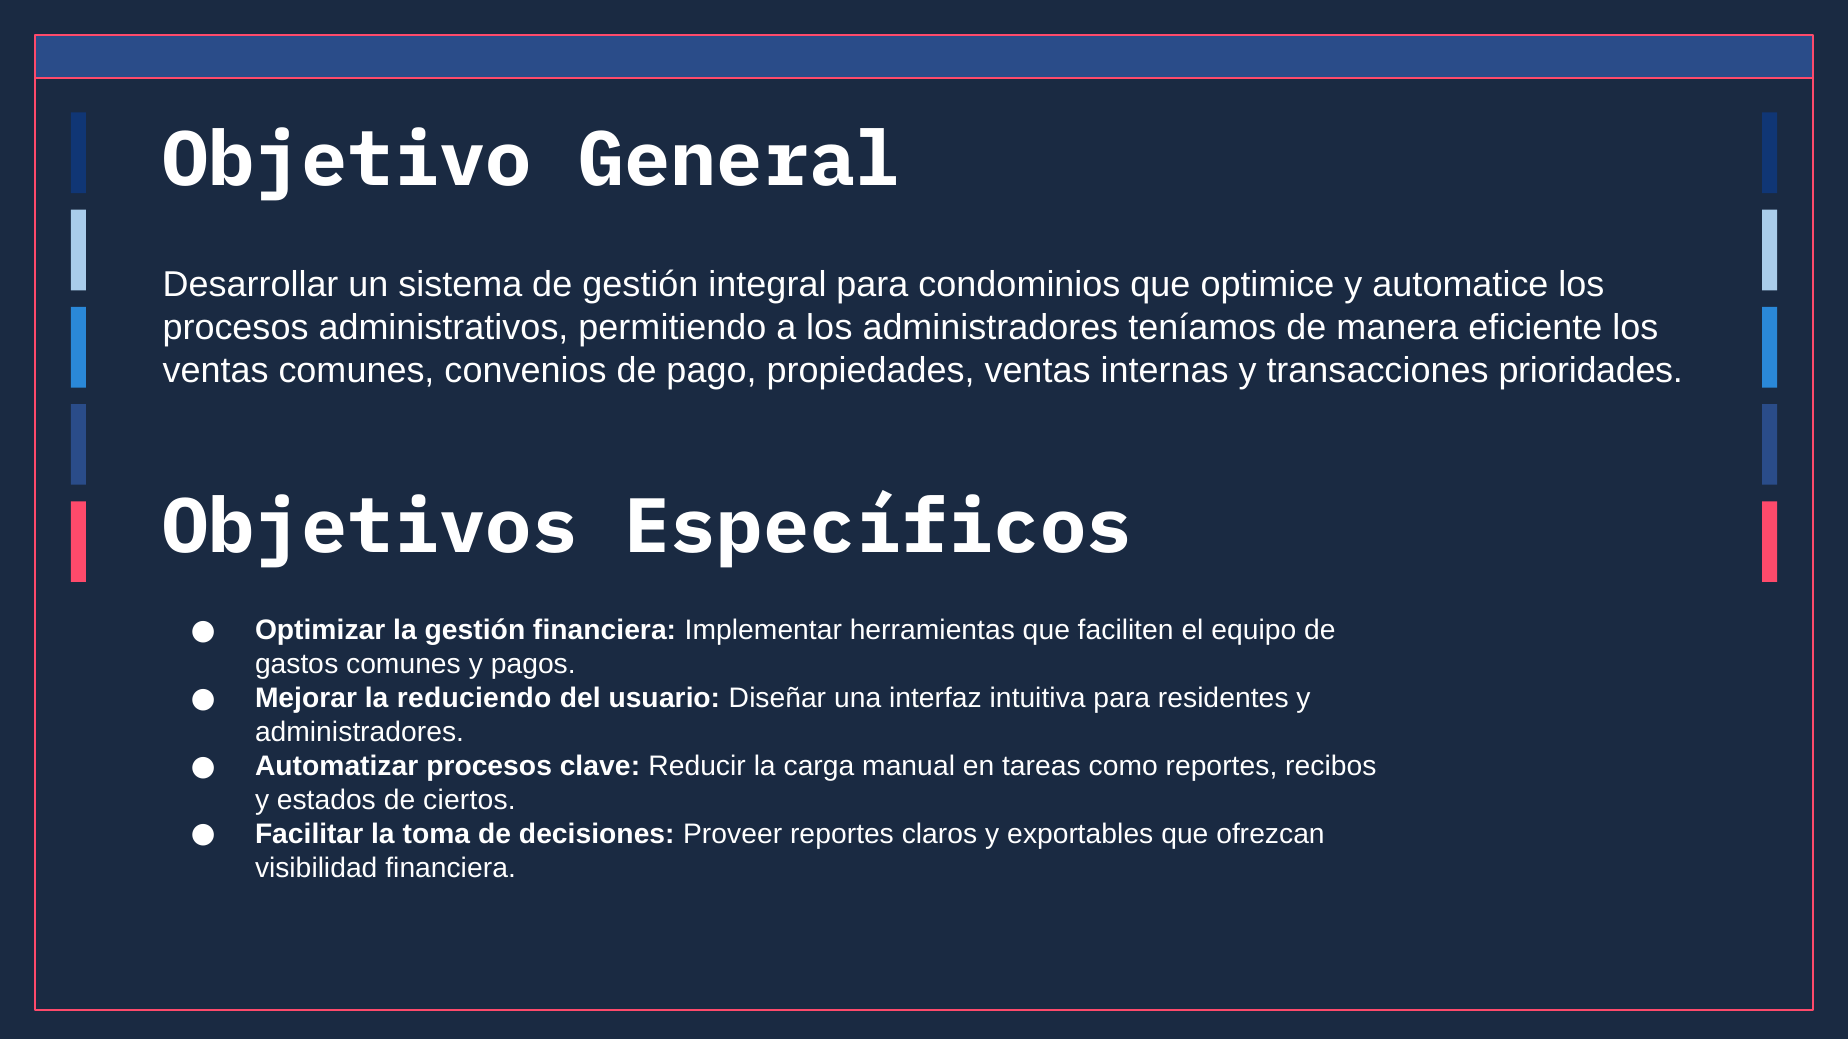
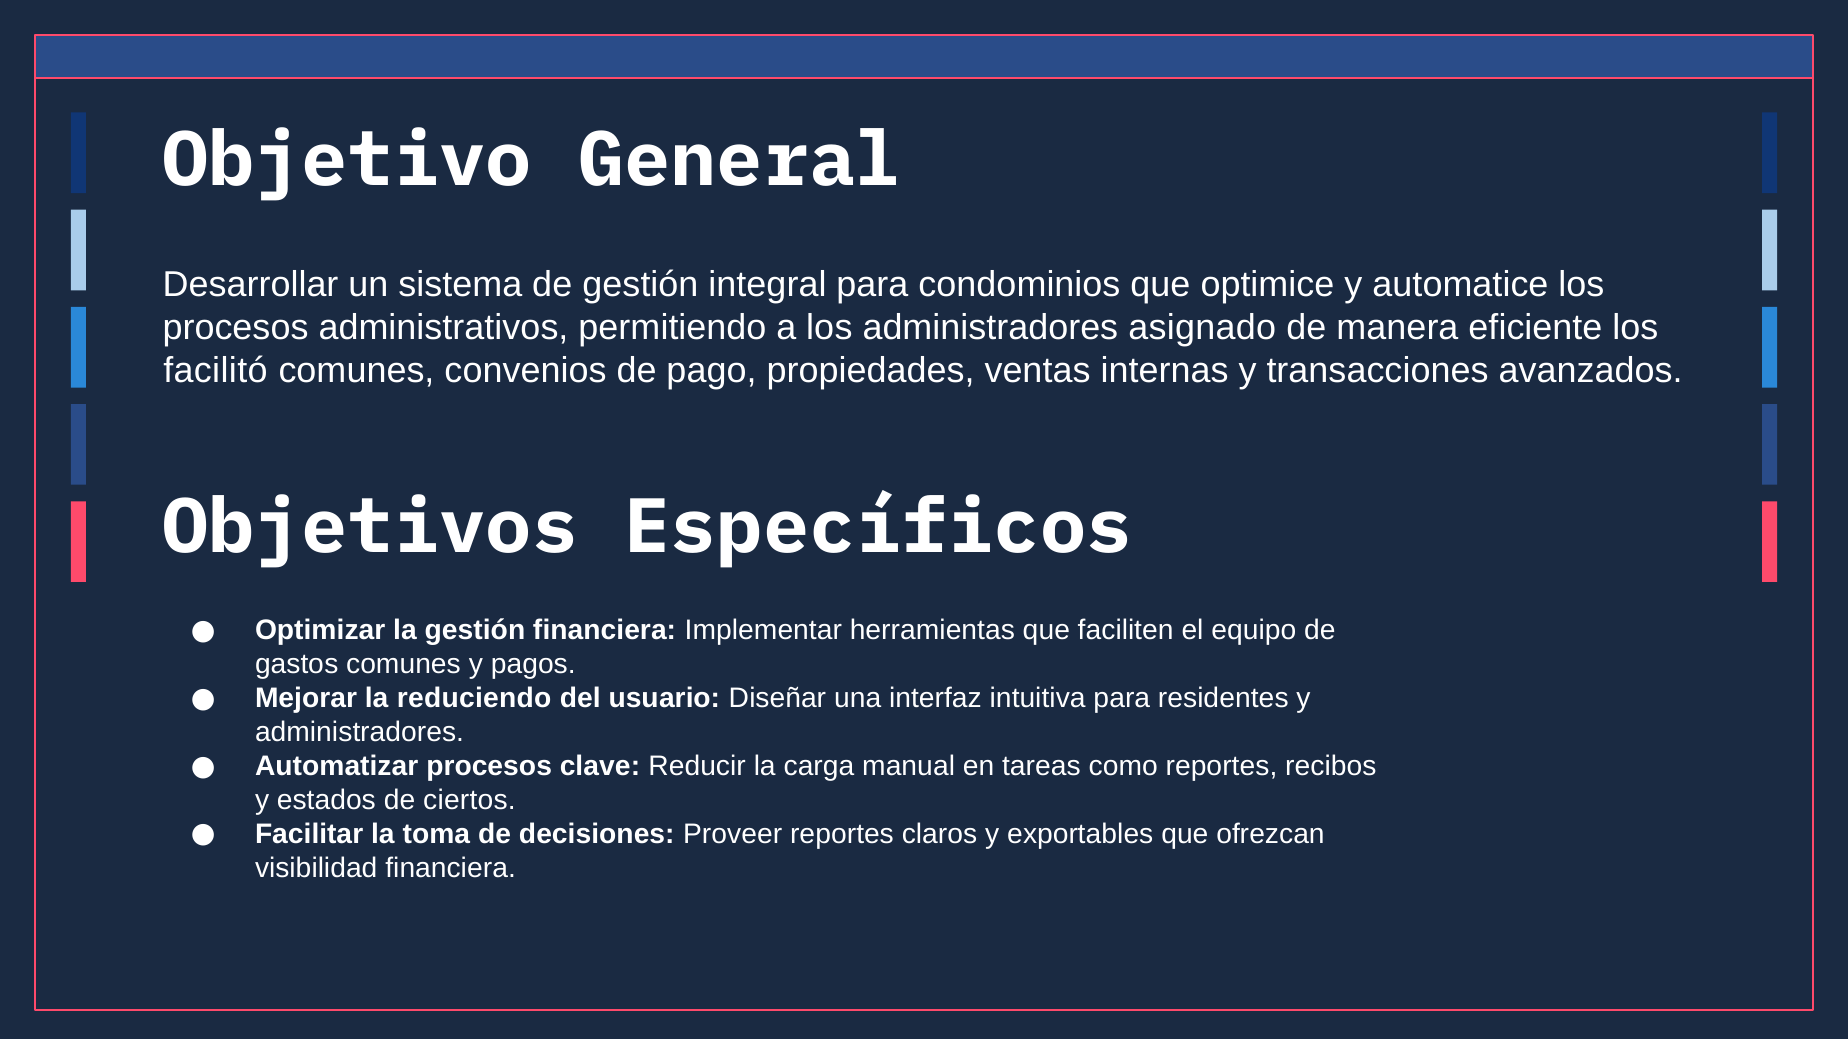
teníamos: teníamos -> asignado
ventas at (216, 371): ventas -> facilitó
prioridades: prioridades -> avanzados
